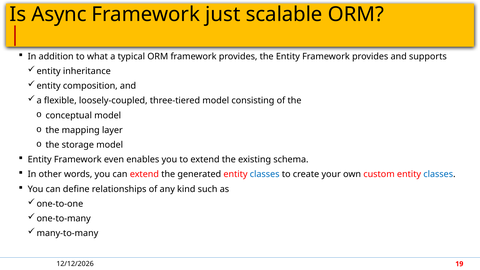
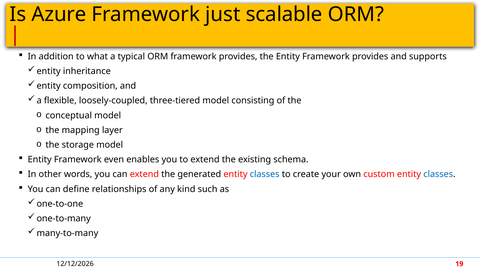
Async: Async -> Azure
